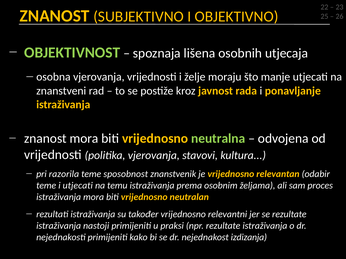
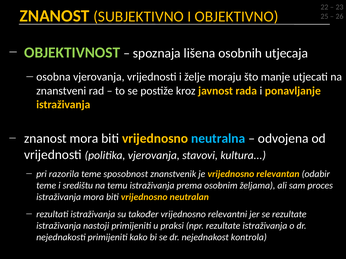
neutralna colour: light green -> light blue
i utjecati: utjecati -> središtu
izdizanja: izdizanja -> kontrola
